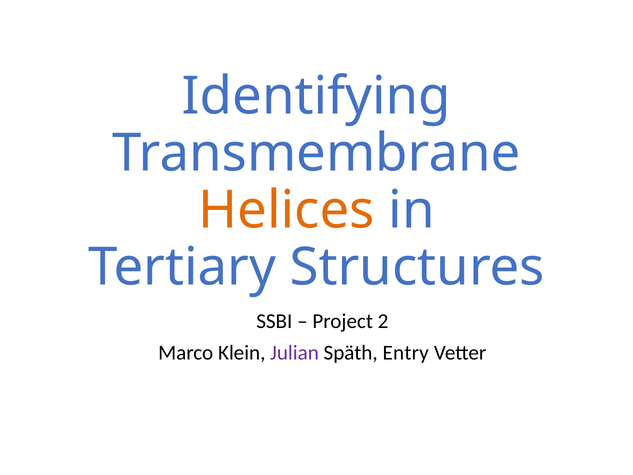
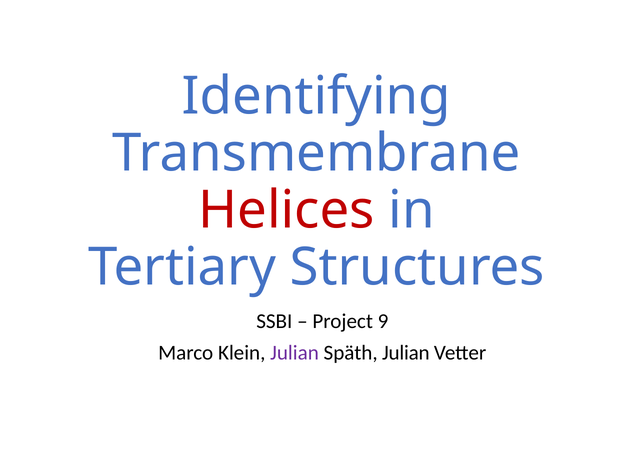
Helices colour: orange -> red
2: 2 -> 9
Späth Entry: Entry -> Julian
